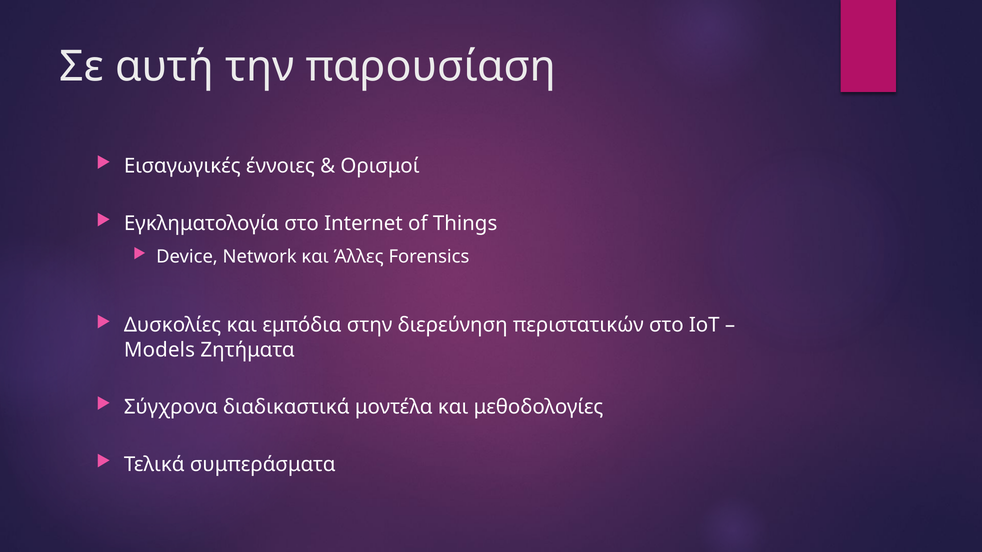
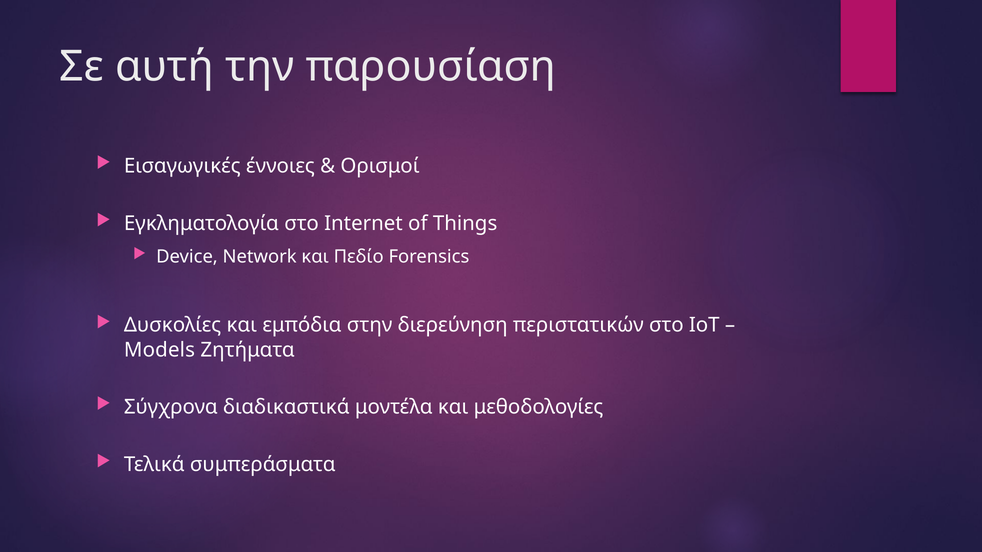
Άλλες: Άλλες -> Πεδίο
